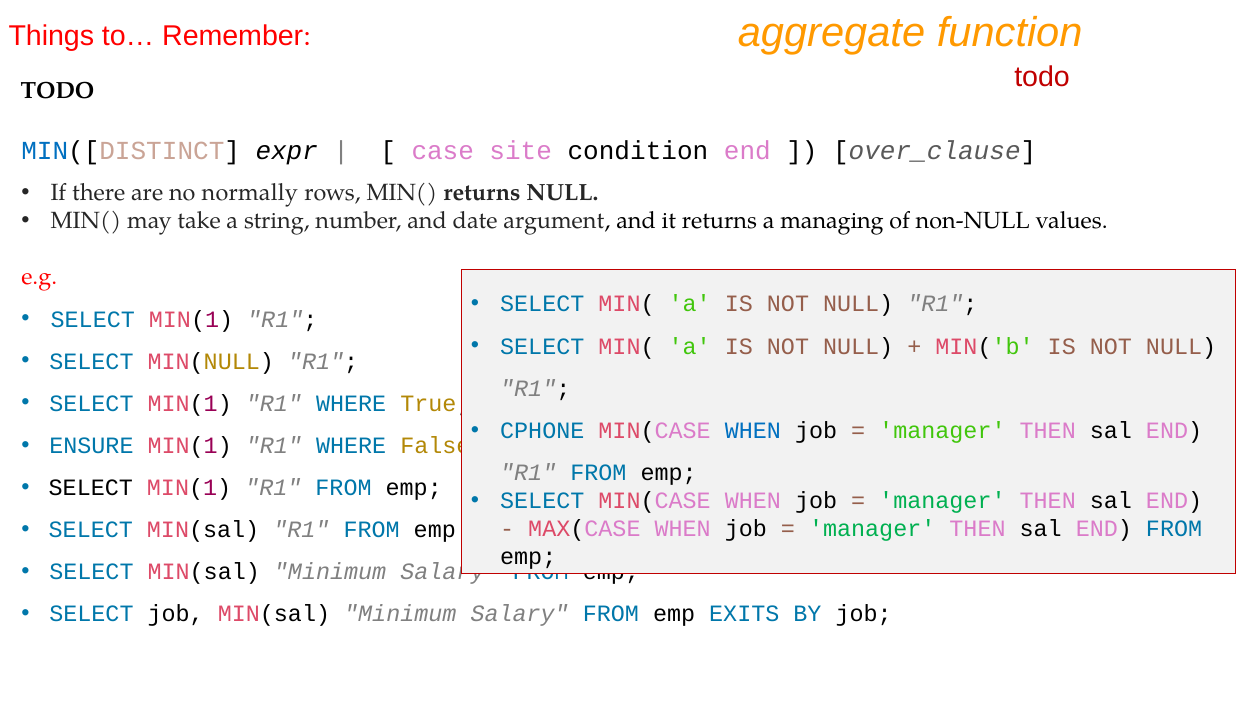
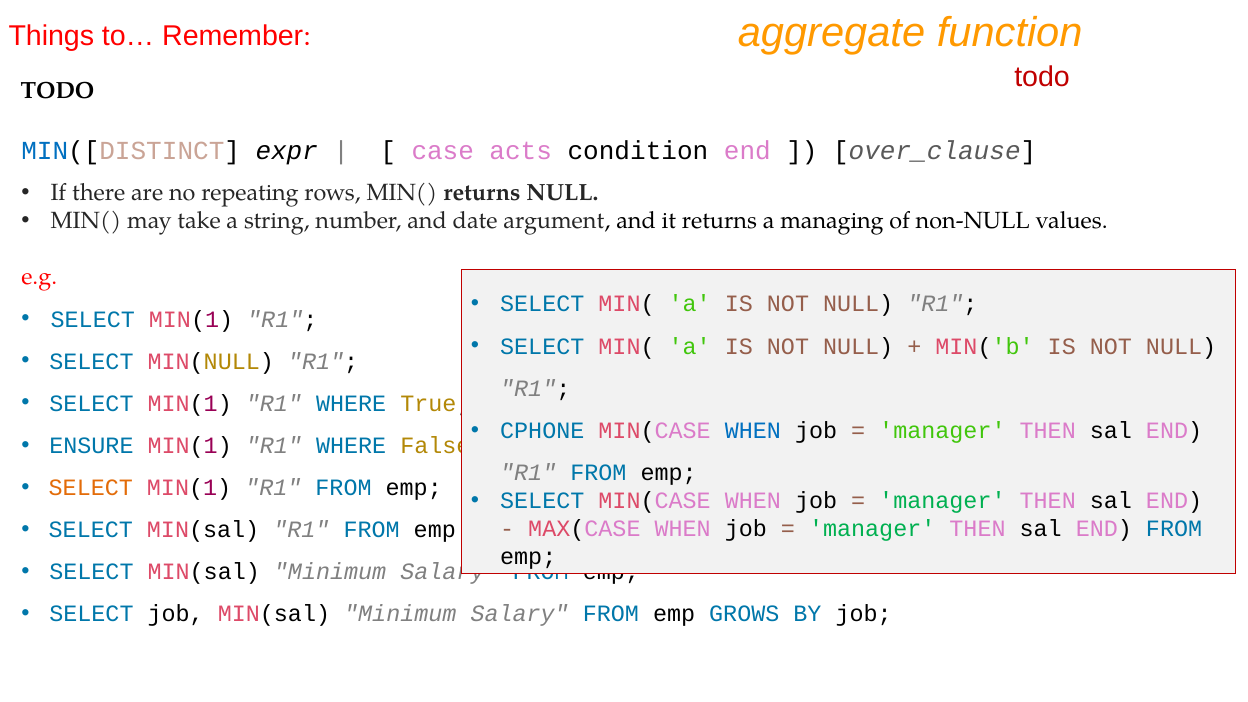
site: site -> acts
normally: normally -> repeating
SELECT at (91, 488) colour: black -> orange
EXITS: EXITS -> GROWS
